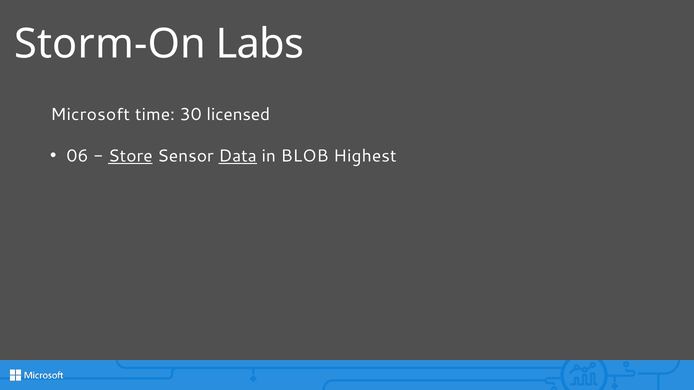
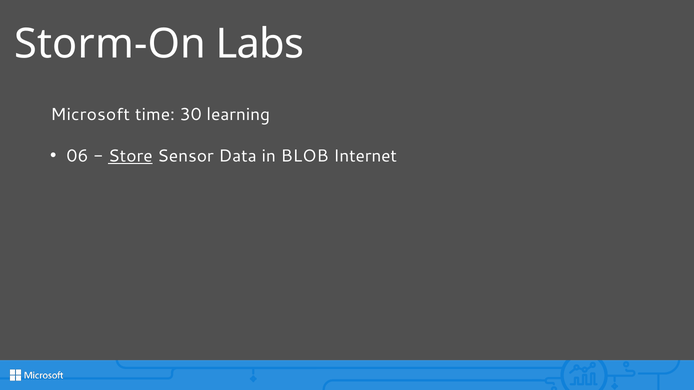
licensed: licensed -> learning
Data underline: present -> none
Highest: Highest -> Internet
